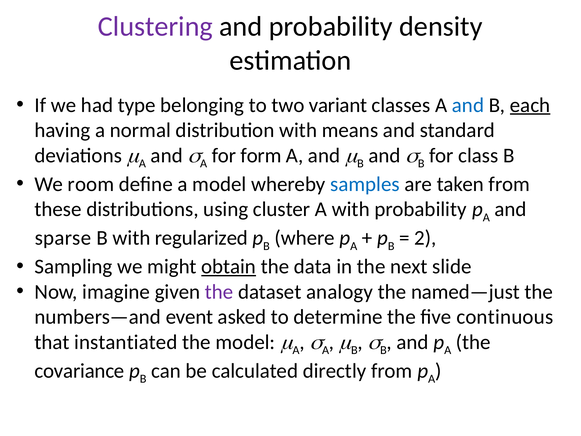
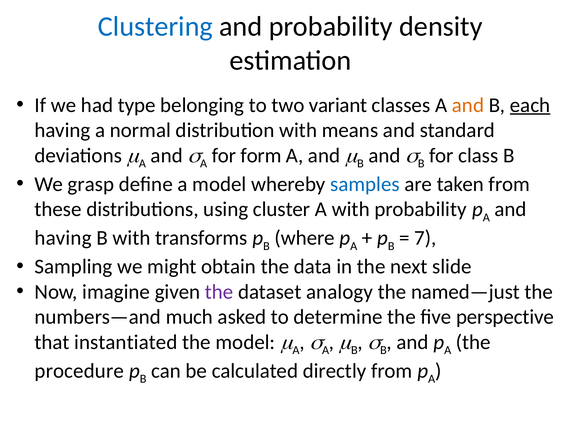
Clustering colour: purple -> blue
and at (468, 105) colour: blue -> orange
room: room -> grasp
sparse at (63, 238): sparse -> having
regularized: regularized -> transforms
2: 2 -> 7
obtain underline: present -> none
event: event -> much
continuous: continuous -> perspective
covariance: covariance -> procedure
